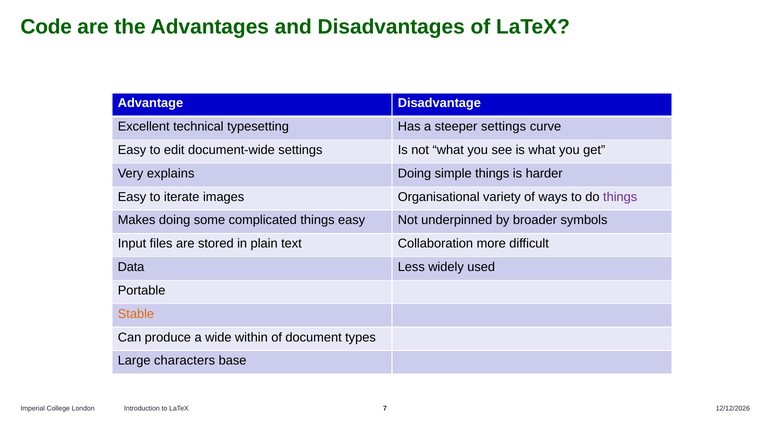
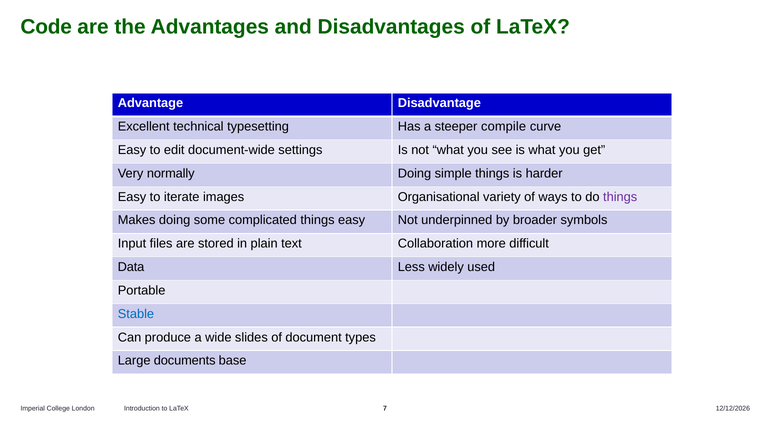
steeper settings: settings -> compile
explains: explains -> normally
Stable colour: orange -> blue
within: within -> slides
characters: characters -> documents
